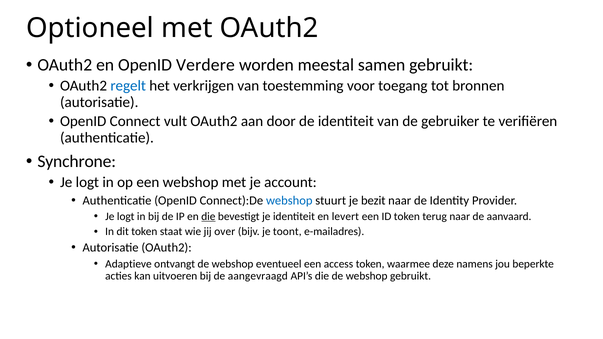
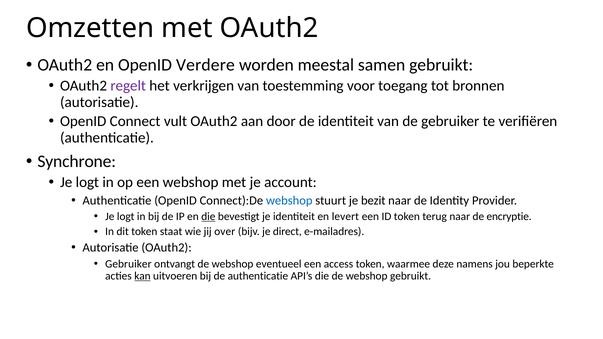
Optioneel: Optioneel -> Omzetten
regelt colour: blue -> purple
aanvaard: aanvaard -> encryptie
toont: toont -> direct
Adaptieve at (128, 264): Adaptieve -> Gebruiker
kan underline: none -> present
de aangevraagd: aangevraagd -> authenticatie
